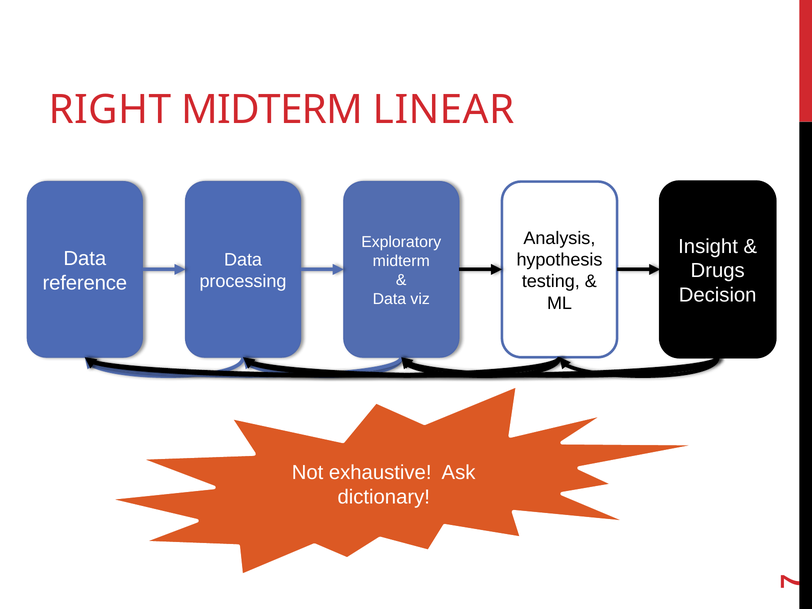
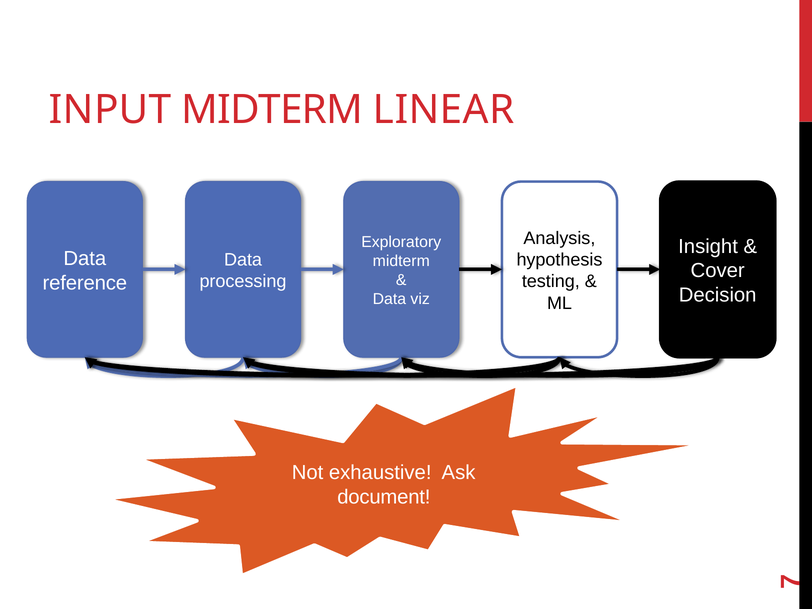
RIGHT: RIGHT -> INPUT
Drugs: Drugs -> Cover
dictionary: dictionary -> document
